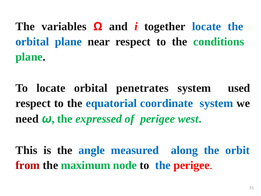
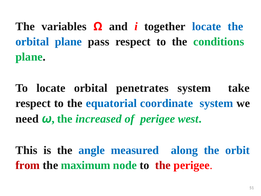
near: near -> pass
used: used -> take
expressed: expressed -> increased
the at (163, 165) colour: blue -> red
